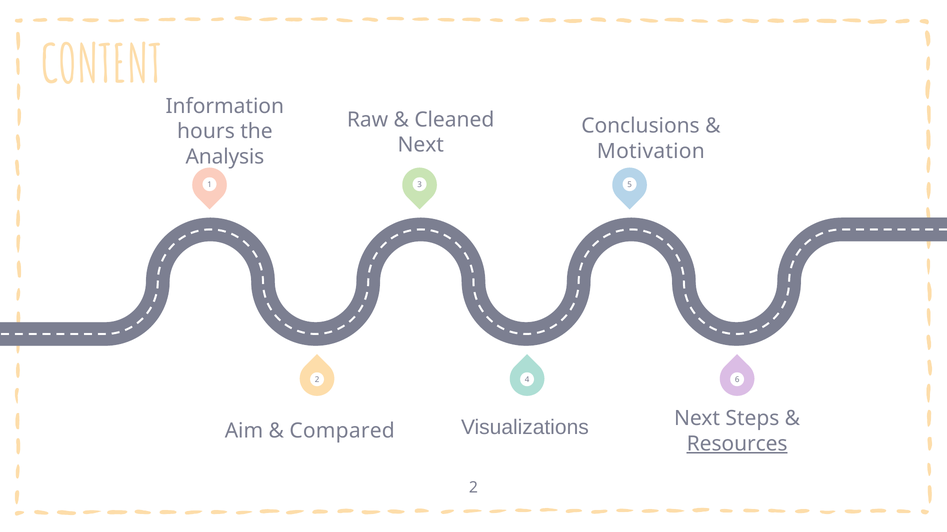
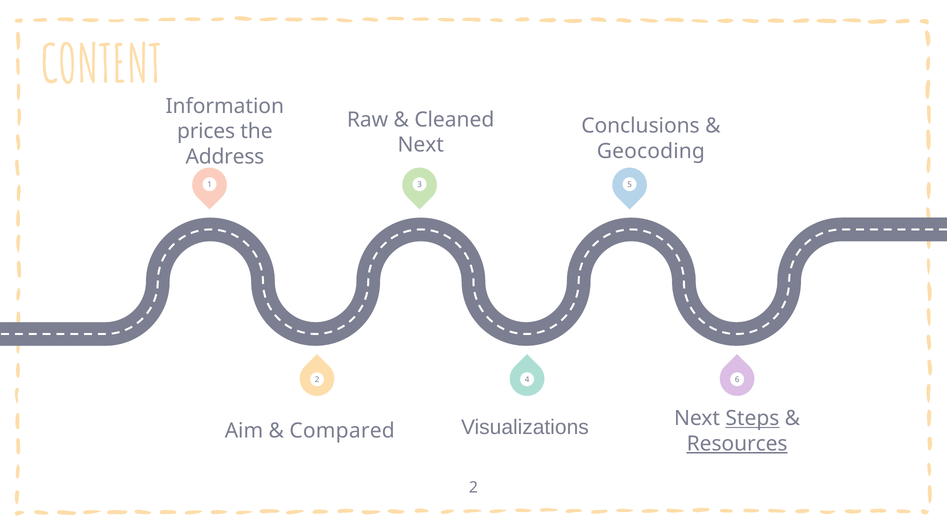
hours: hours -> prices
Motivation: Motivation -> Geocoding
Analysis: Analysis -> Address
Steps underline: none -> present
